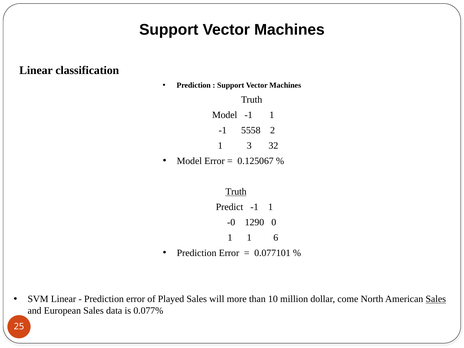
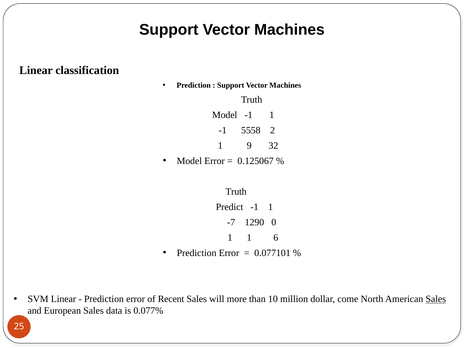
3: 3 -> 9
Truth at (236, 192) underline: present -> none
-0: -0 -> -7
Played: Played -> Recent
